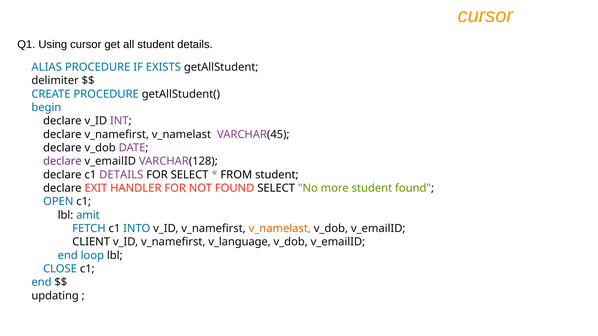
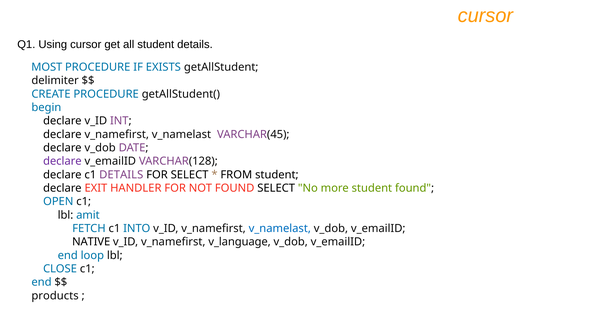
ALIAS: ALIAS -> MOST
v_namelast at (280, 229) colour: orange -> blue
CLIENT: CLIENT -> NATIVE
updating: updating -> products
